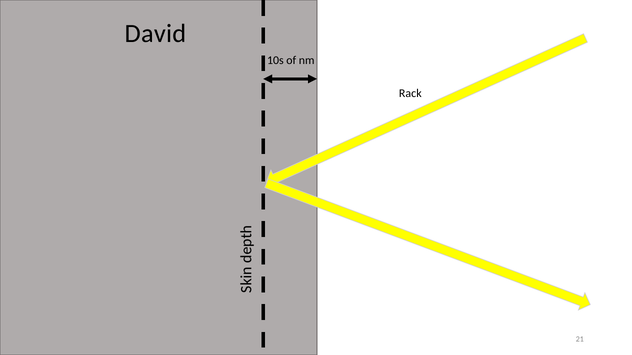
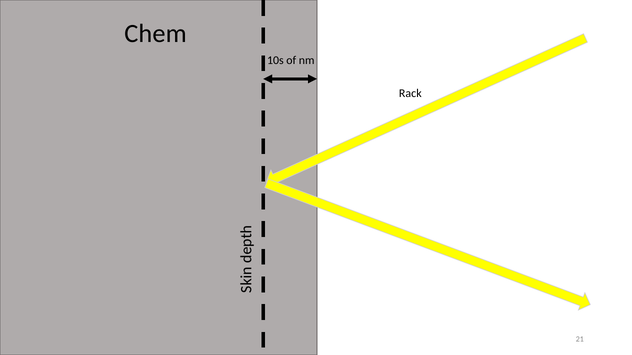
David: David -> Chem
